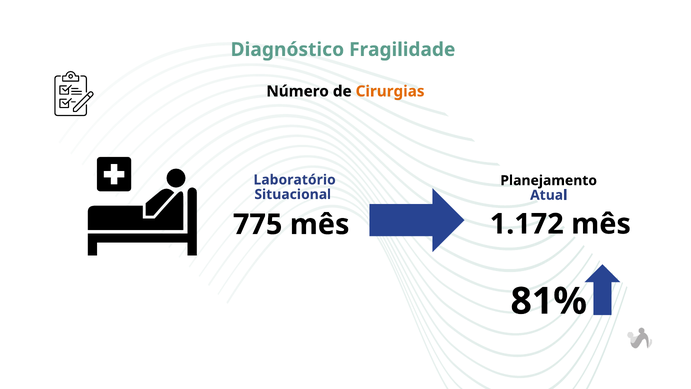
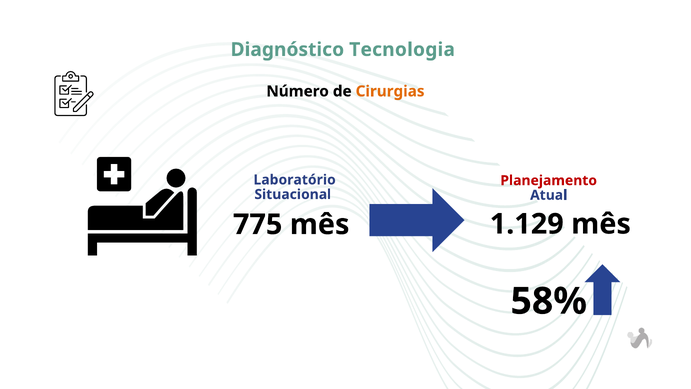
Fragilidade: Fragilidade -> Tecnologia
Planejamento colour: black -> red
1.172: 1.172 -> 1.129
81%: 81% -> 58%
